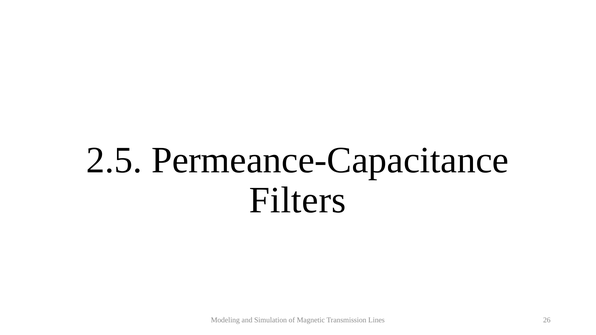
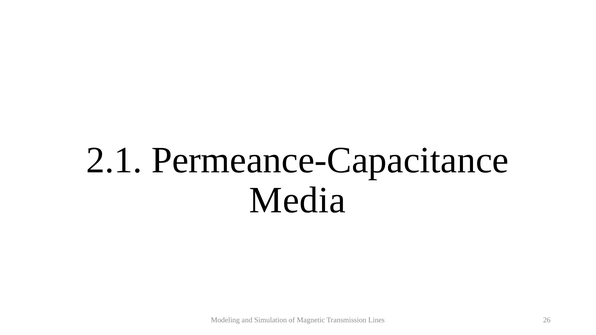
2.5: 2.5 -> 2.1
Filters: Filters -> Media
